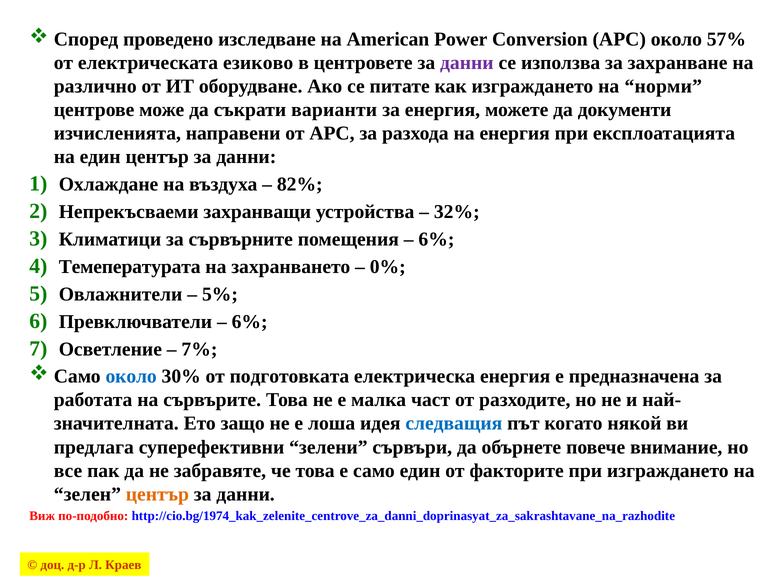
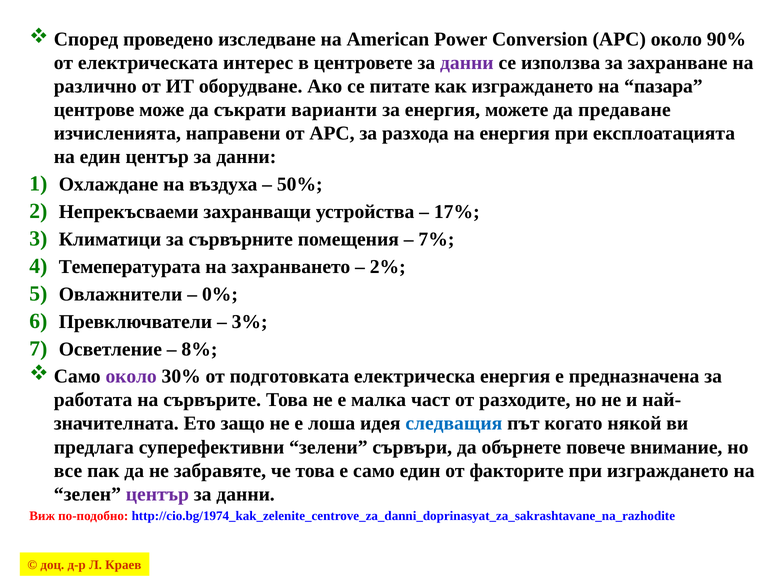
57%: 57% -> 90%
езиково: езиково -> интерес
норми: норми -> пазара
документи: документи -> предаване
82%: 82% -> 50%
32%: 32% -> 17%
6% at (436, 239): 6% -> 7%
0%: 0% -> 2%
5%: 5% -> 0%
6% at (250, 322): 6% -> 3%
7%: 7% -> 8%
около at (131, 376) colour: blue -> purple
център at (157, 494) colour: orange -> purple
